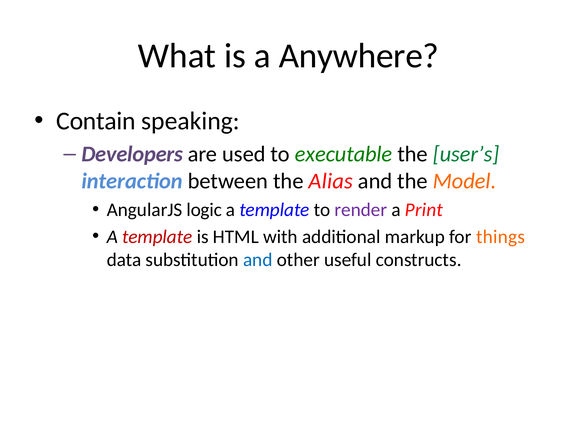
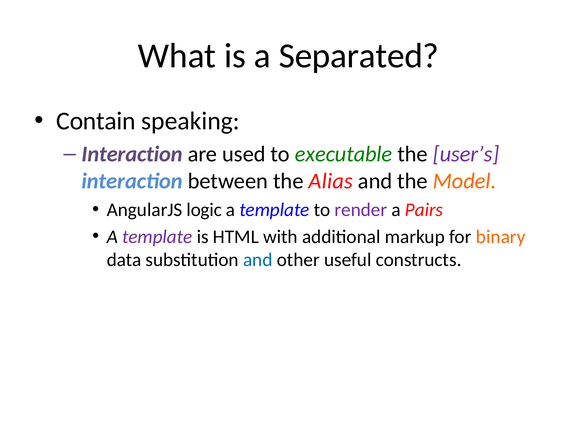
Anywhere: Anywhere -> Separated
Developers at (132, 154): Developers -> Interaction
user’s colour: green -> purple
Print: Print -> Pairs
template at (157, 237) colour: red -> purple
things: things -> binary
